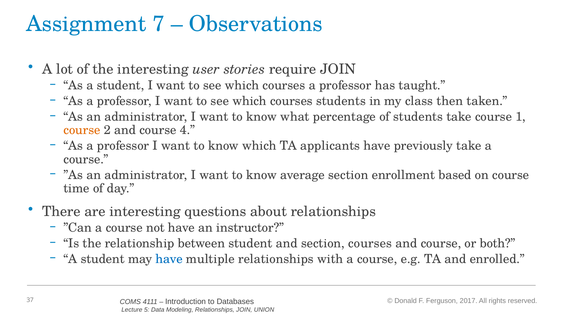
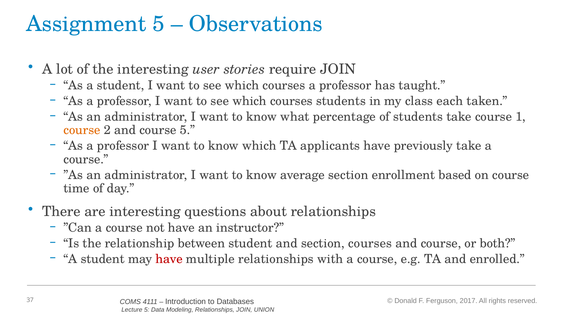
Assignment 7: 7 -> 5
then: then -> each
course 4: 4 -> 5
have at (169, 259) colour: blue -> red
